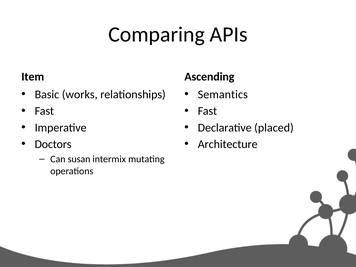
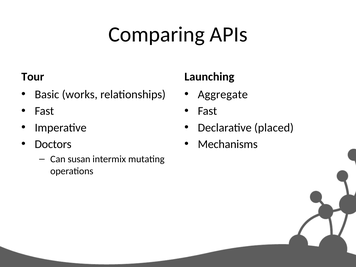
Item: Item -> Tour
Ascending: Ascending -> Launching
Semantics: Semantics -> Aggregate
Architecture: Architecture -> Mechanisms
